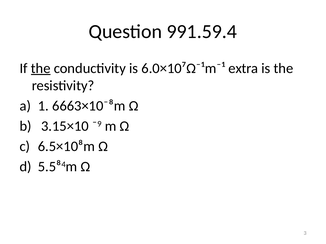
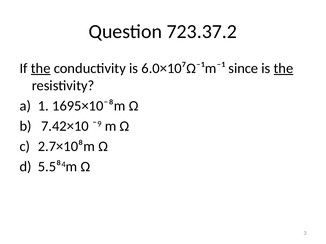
991.59.4: 991.59.4 -> 723.37.2
extra: extra -> since
the at (283, 68) underline: none -> present
6663×10⁻⁸m: 6663×10⁻⁸m -> 1695×10⁻⁸m
3.15×10: 3.15×10 -> 7.42×10
6.5×10⁸m: 6.5×10⁸m -> 2.7×10⁸m
